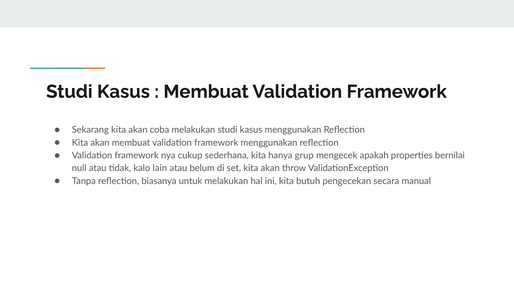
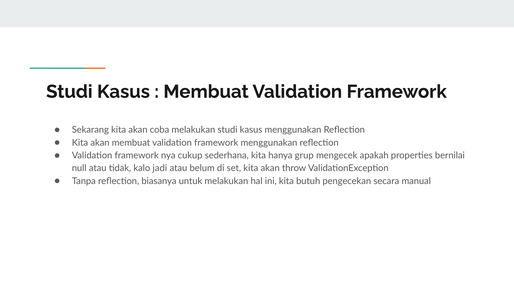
lain: lain -> jadi
